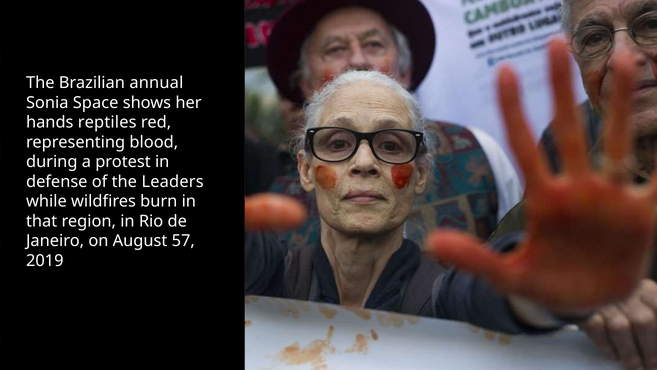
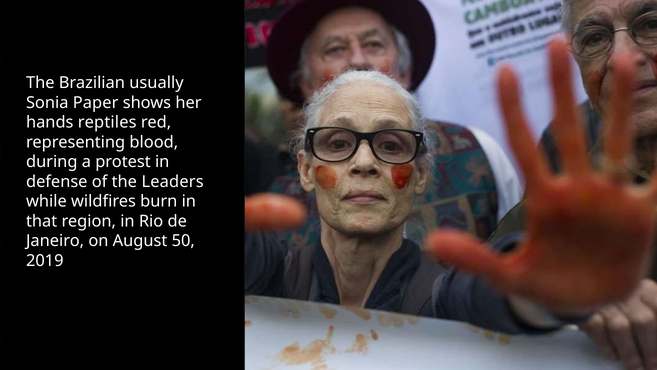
annual: annual -> usually
Space: Space -> Paper
57: 57 -> 50
